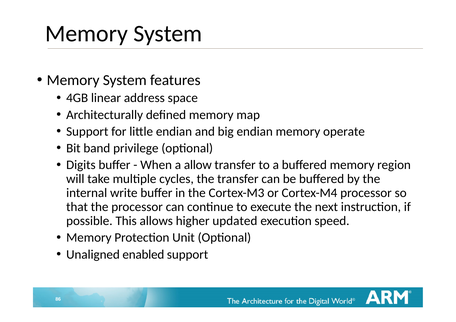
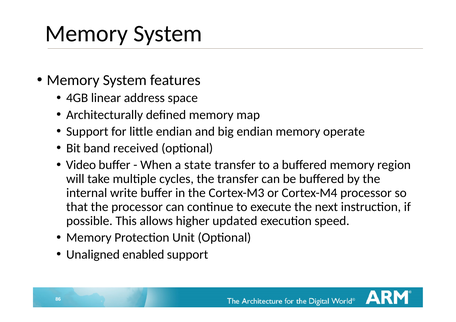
privilege: privilege -> received
Digits: Digits -> Video
allow: allow -> state
